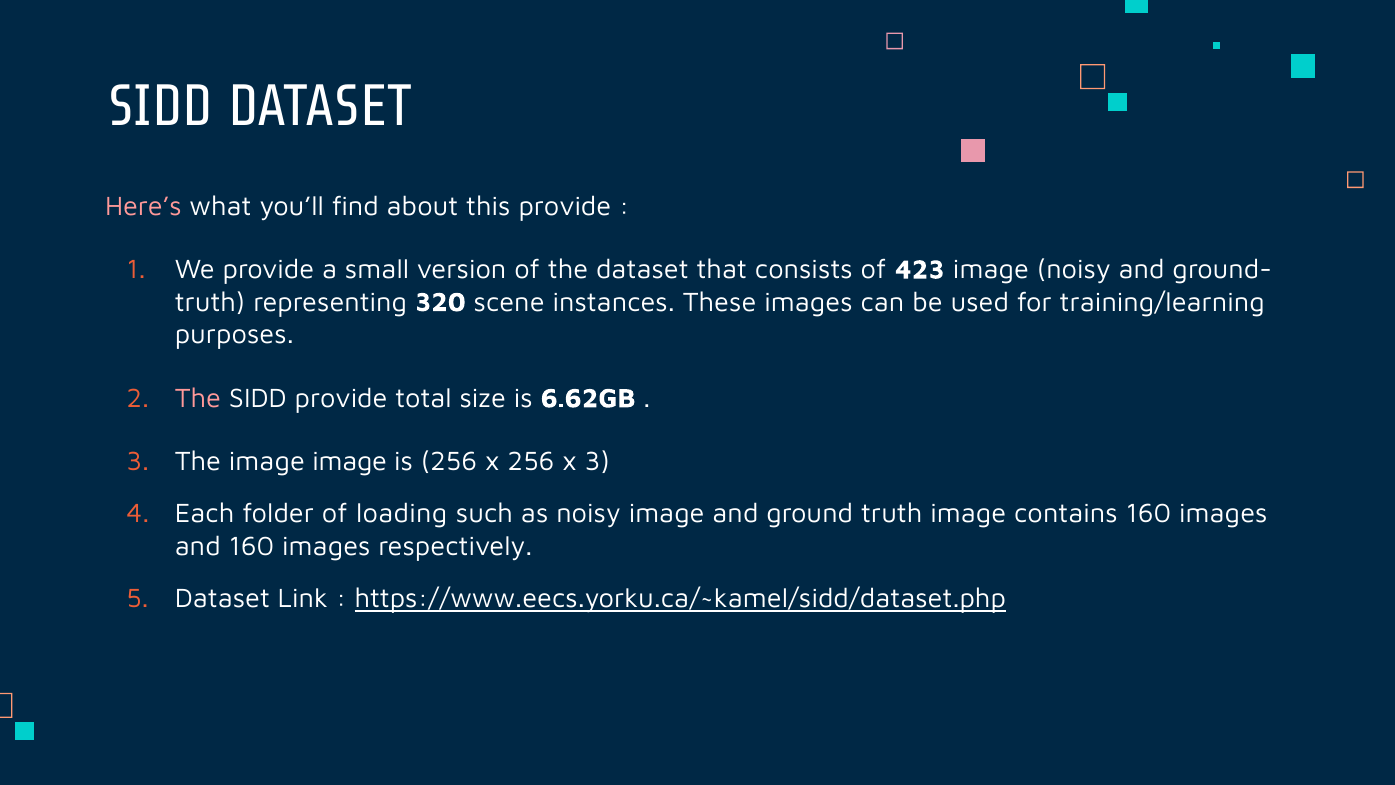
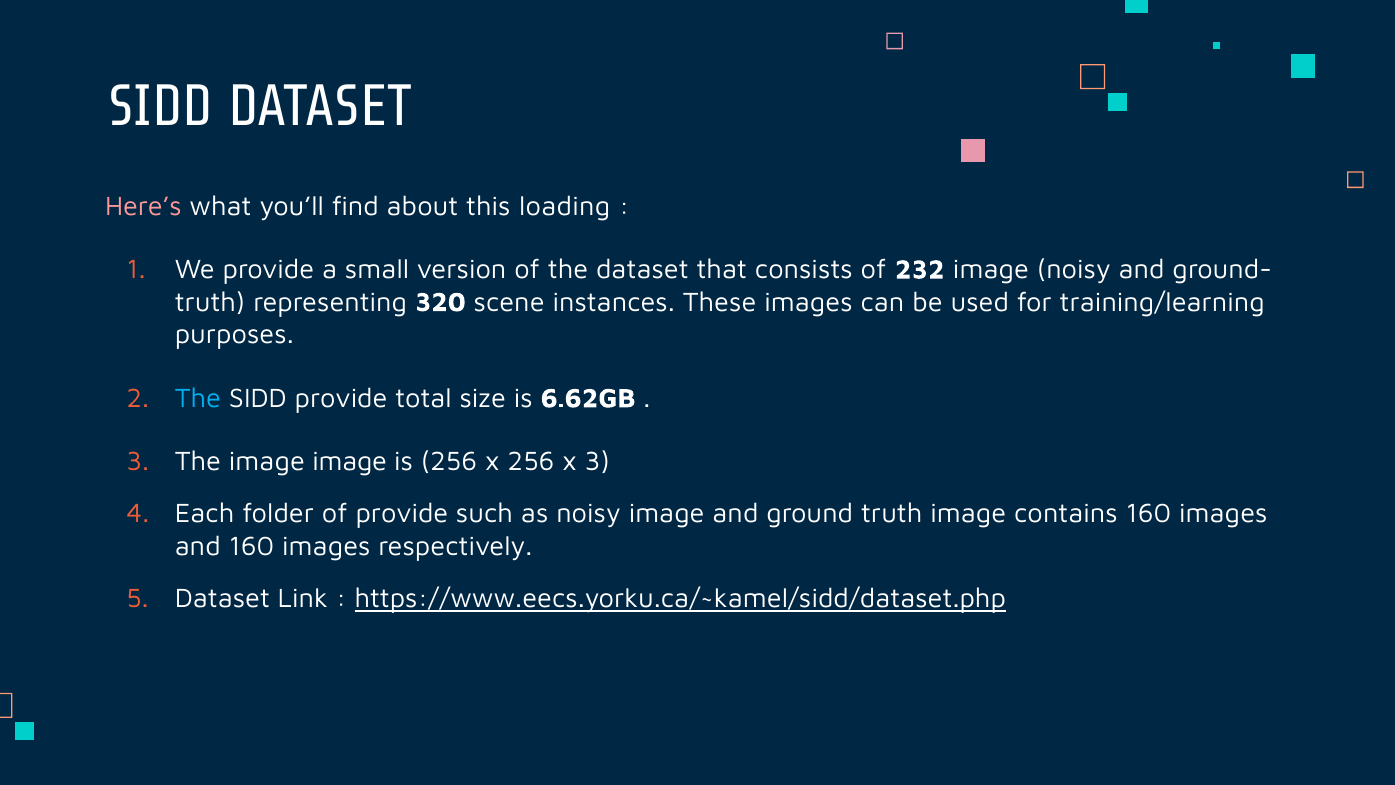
this provide: provide -> loading
423: 423 -> 232
The at (198, 398) colour: pink -> light blue
of loading: loading -> provide
